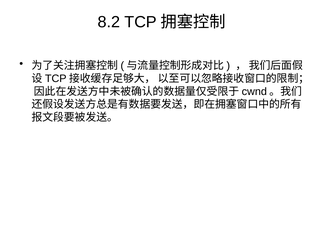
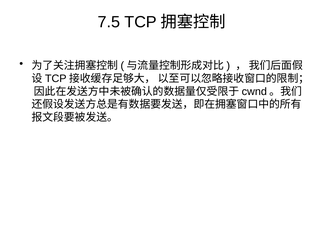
8.2: 8.2 -> 7.5
